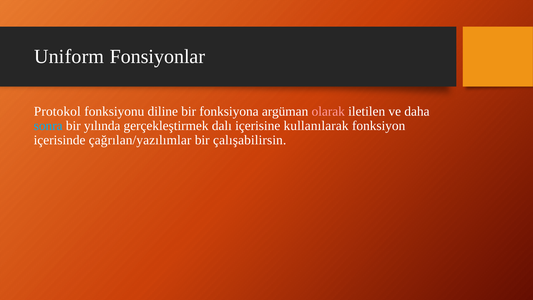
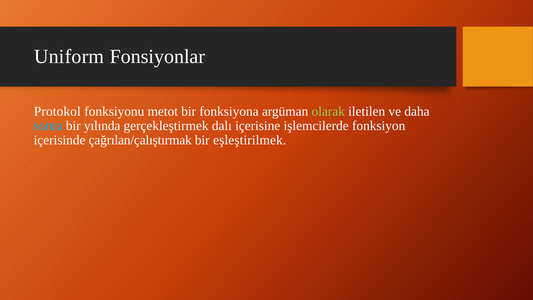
diline: diline -> metot
olarak colour: pink -> light green
kullanılarak: kullanılarak -> işlemcilerde
çağrılan/yazılımlar: çağrılan/yazılımlar -> çağrılan/çalıştırmak
çalışabilirsin: çalışabilirsin -> eşleştirilmek
